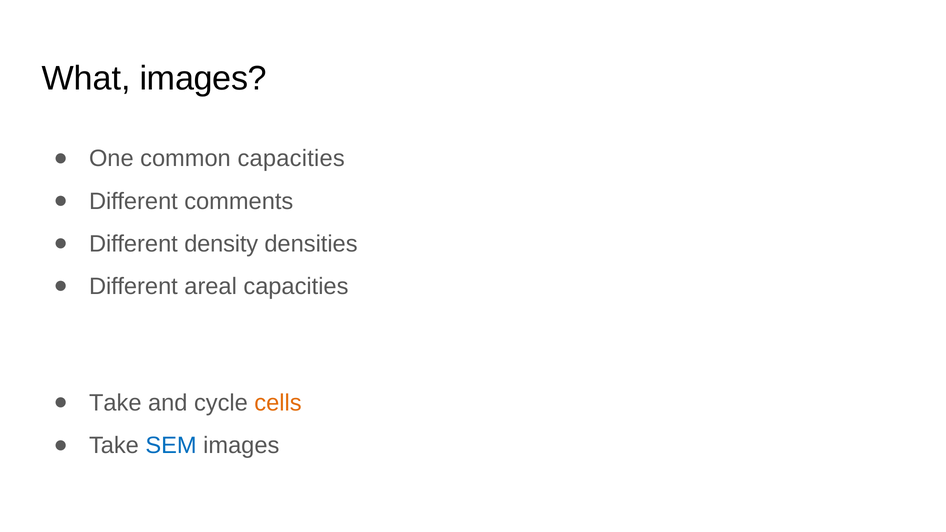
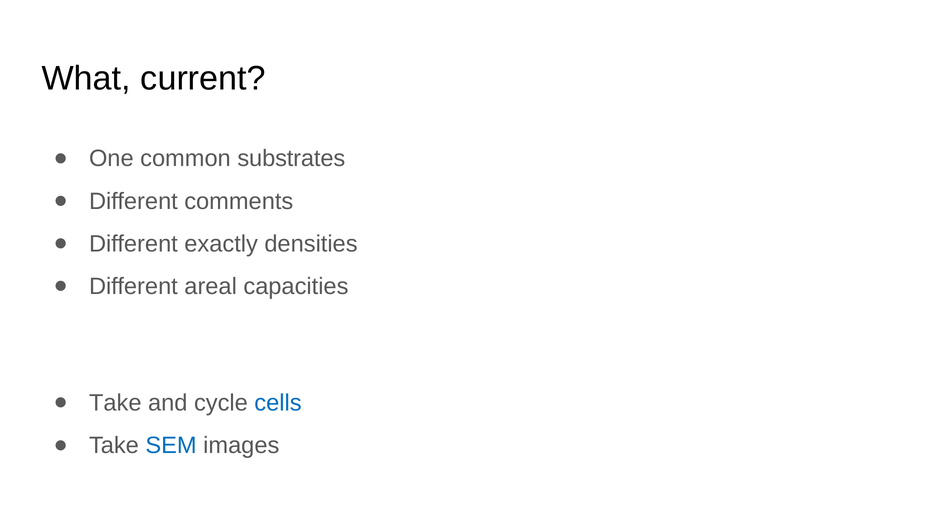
What images: images -> current
common capacities: capacities -> substrates
density: density -> exactly
cells colour: orange -> blue
